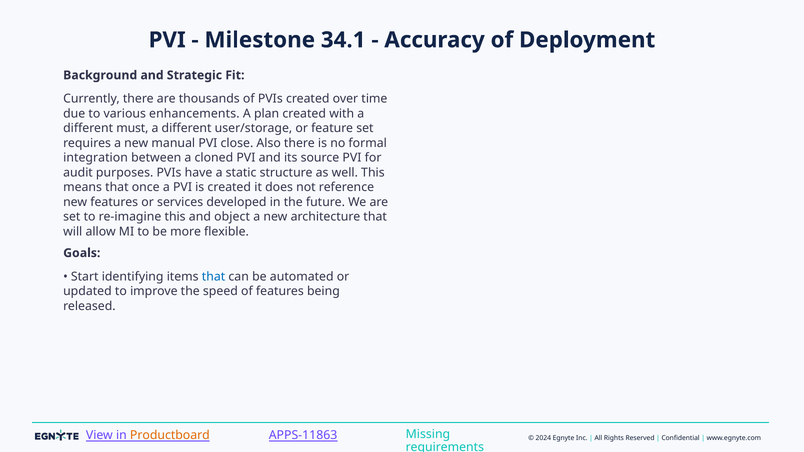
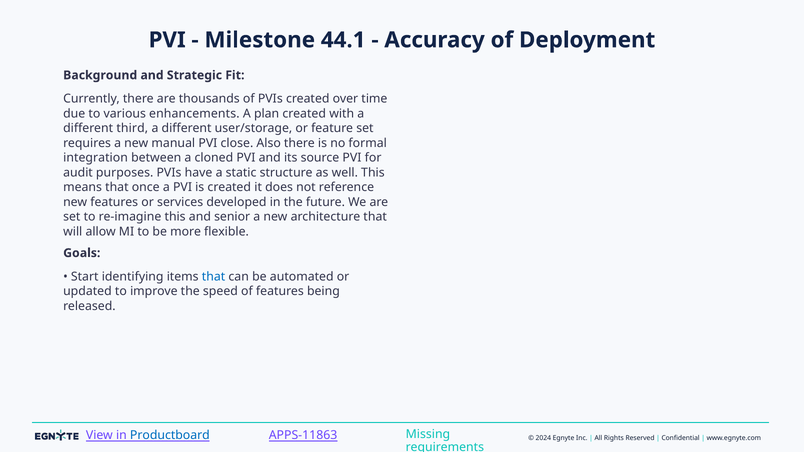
34.1: 34.1 -> 44.1
must: must -> third
object: object -> senior
Productboard colour: orange -> blue
